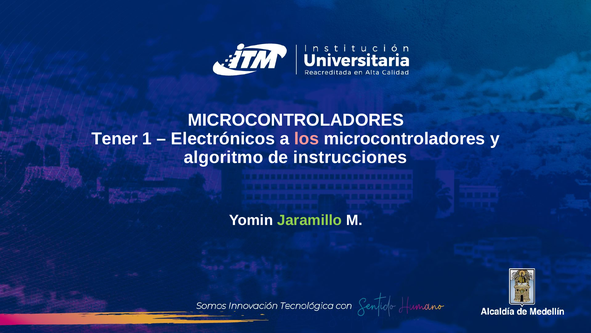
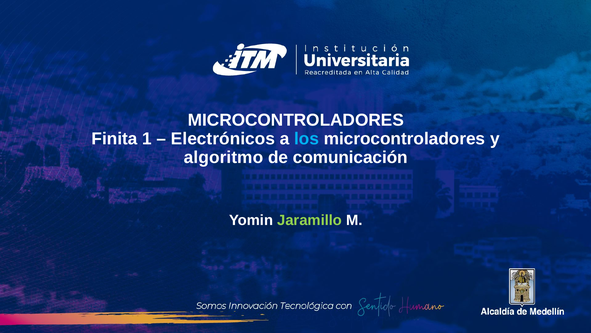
Tener: Tener -> Finita
los colour: pink -> light blue
instrucciones: instrucciones -> comunicación
